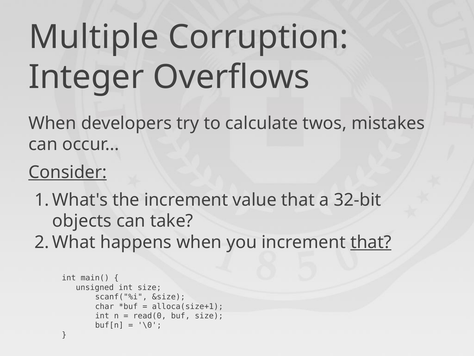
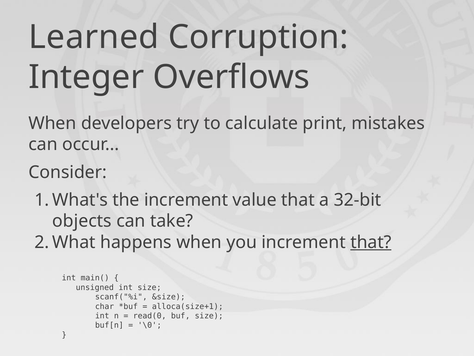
Multiple: Multiple -> Learned
twos: twos -> print
Consider underline: present -> none
